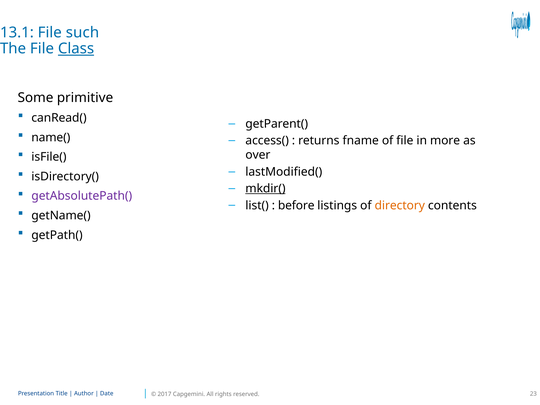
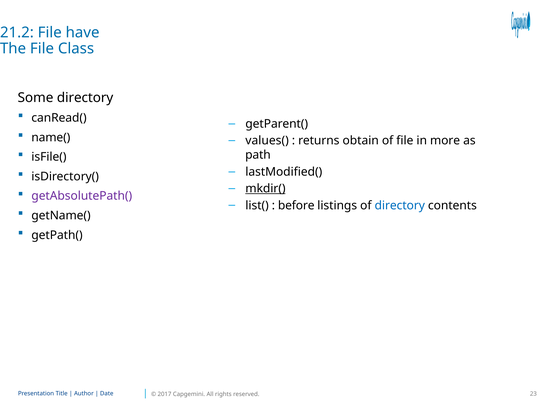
13.1: 13.1 -> 21.2
such: such -> have
Class underline: present -> none
Some primitive: primitive -> directory
access(: access( -> values(
fname: fname -> obtain
over: over -> path
directory at (400, 205) colour: orange -> blue
